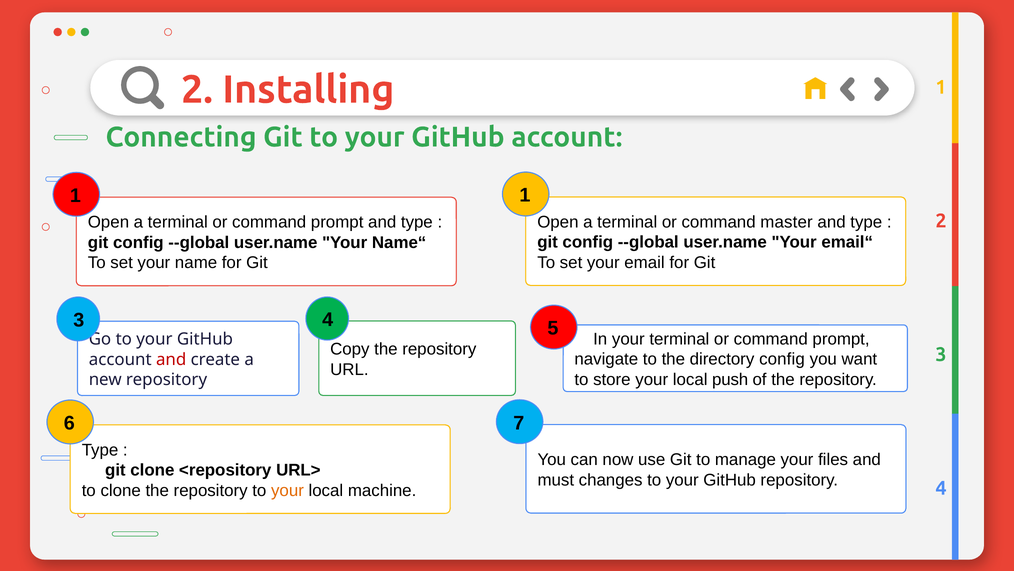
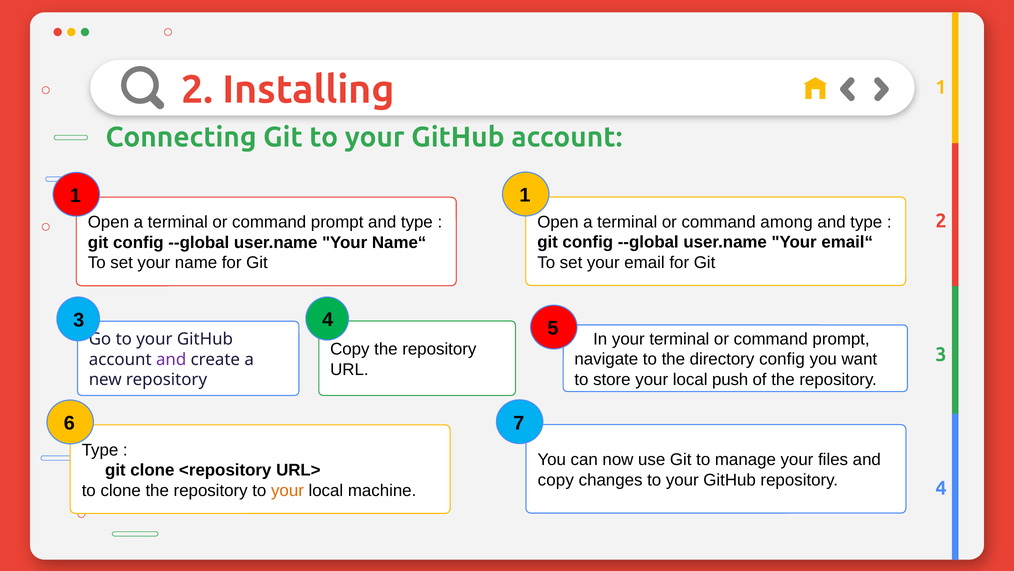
master: master -> among
and at (171, 359) colour: red -> purple
must at (556, 480): must -> copy
